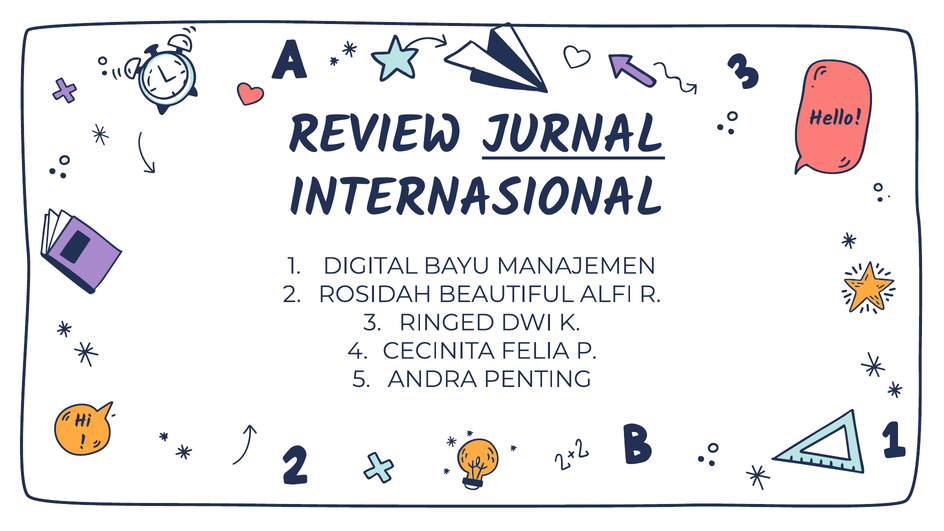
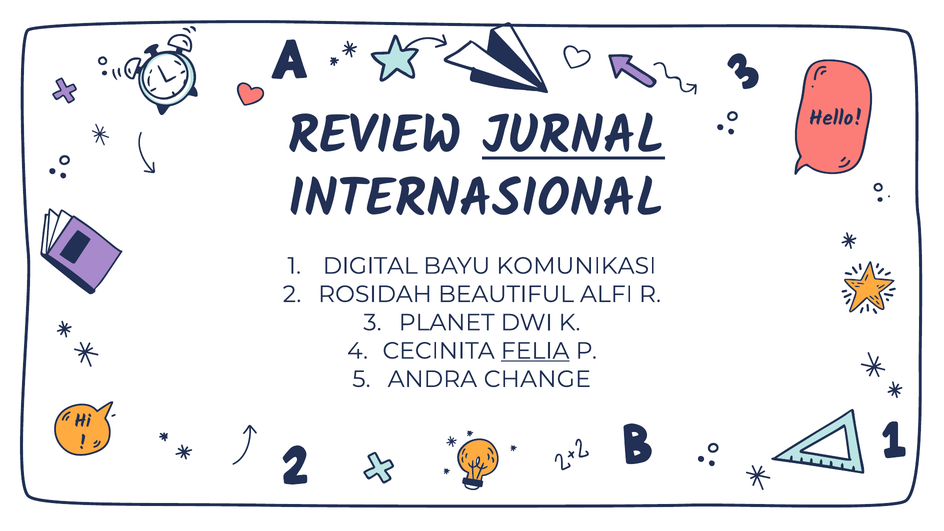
MANAJEMEN: MANAJEMEN -> KOMUNIKASI
RINGED: RINGED -> PLANET
FELIA underline: none -> present
PENTING: PENTING -> CHANGE
